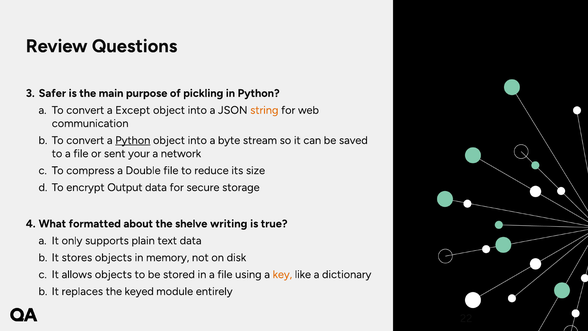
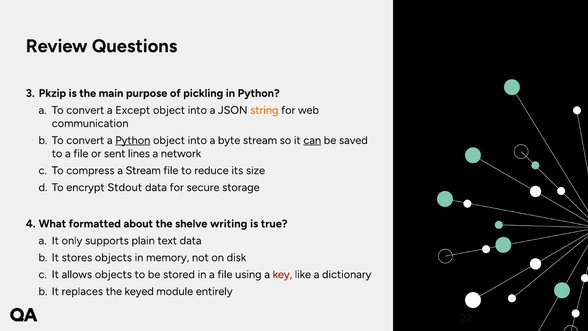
Safer: Safer -> Pkzip
can underline: none -> present
your: your -> lines
a Double: Double -> Stream
Output: Output -> Stdout
key colour: orange -> red
